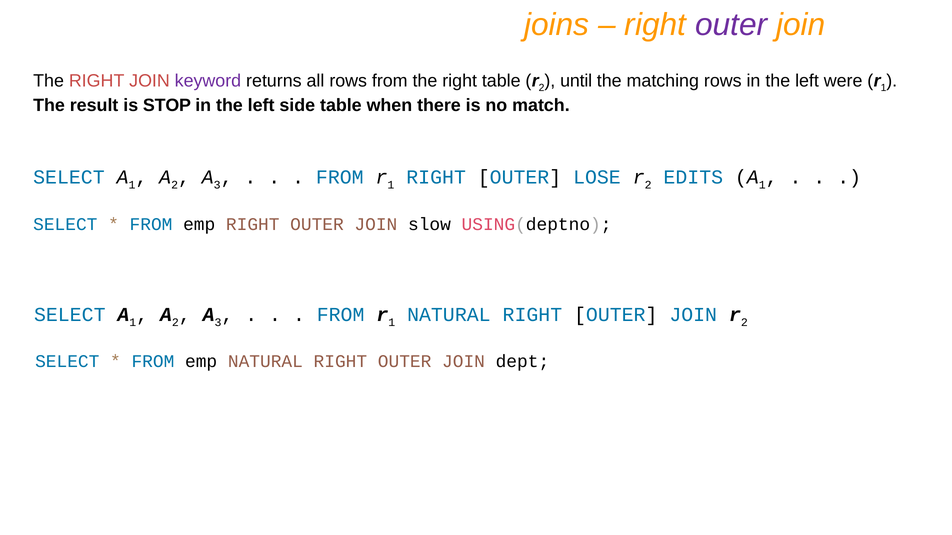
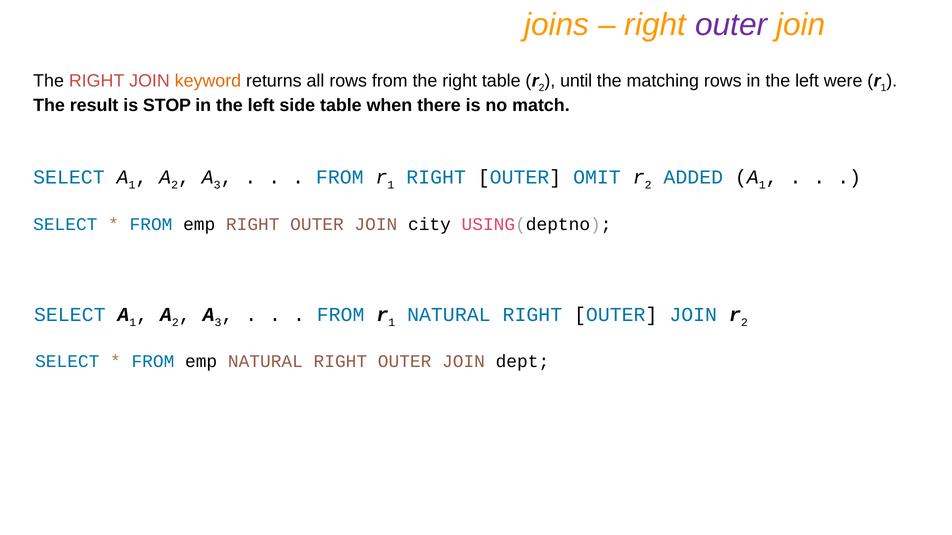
keyword colour: purple -> orange
LOSE: LOSE -> OMIT
EDITS: EDITS -> ADDED
slow: slow -> city
